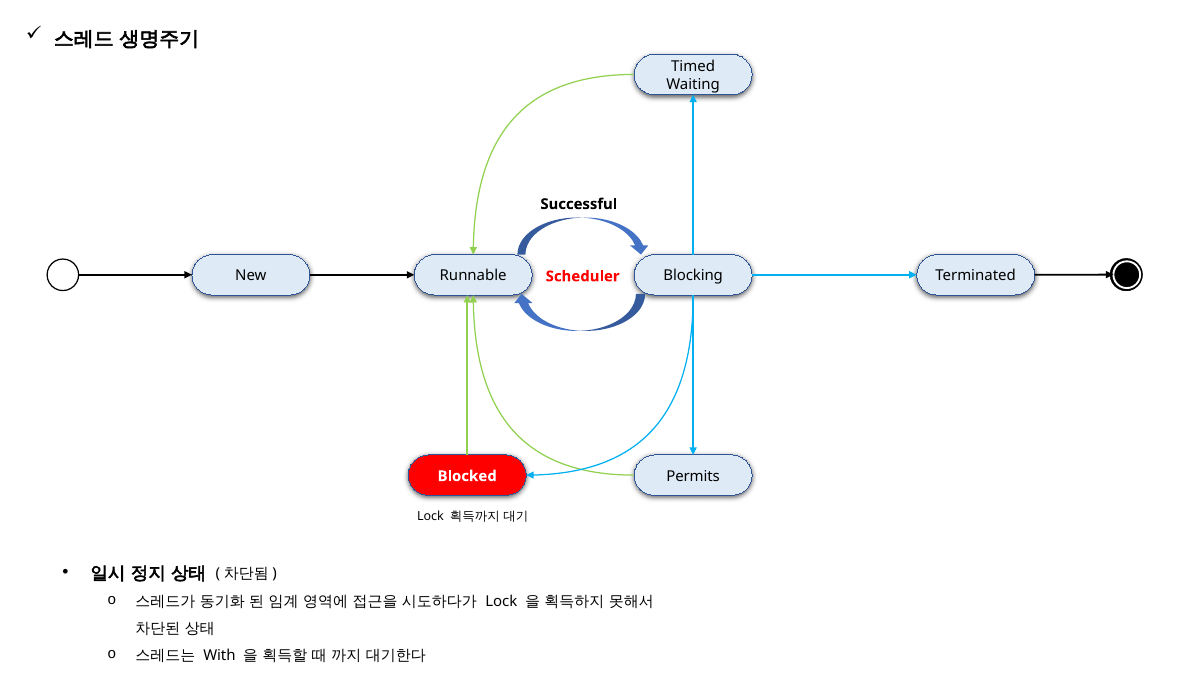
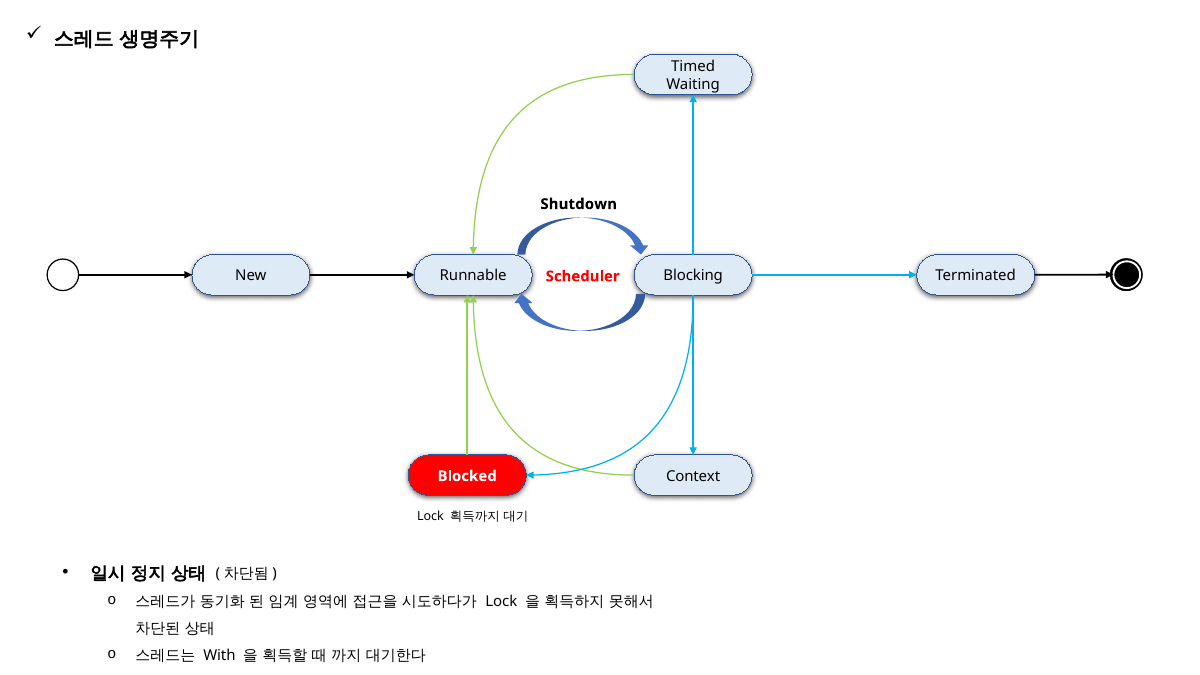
Successful: Successful -> Shutdown
Permits: Permits -> Context
